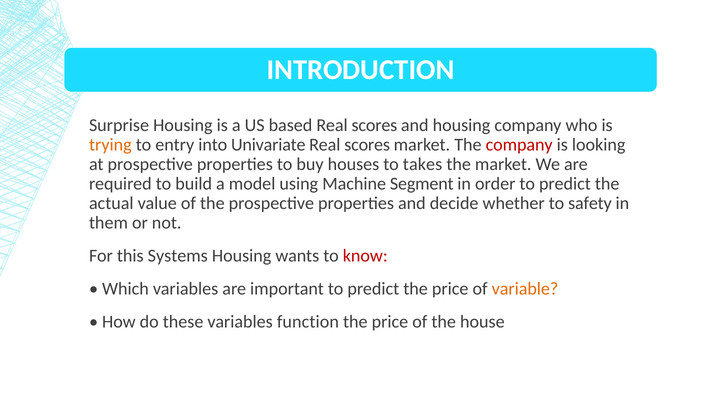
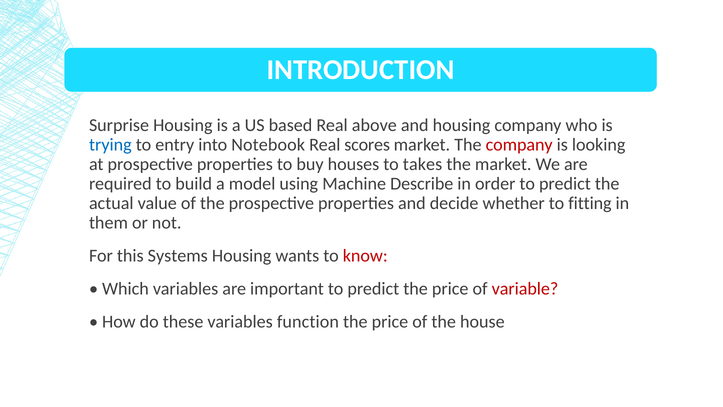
based Real scores: scores -> above
trying colour: orange -> blue
Univariate: Univariate -> Notebook
Segment: Segment -> Describe
safety: safety -> fitting
variable colour: orange -> red
